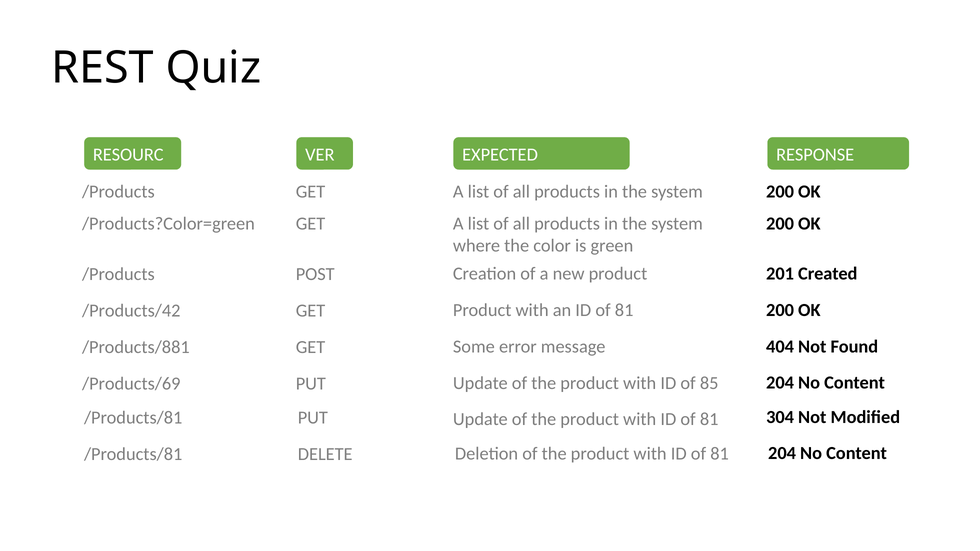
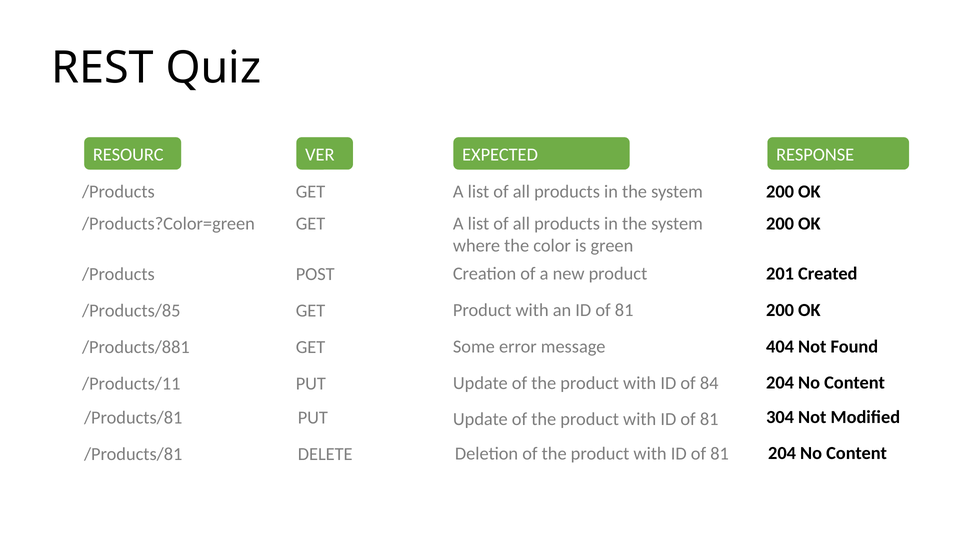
/Products/42: /Products/42 -> /Products/85
85: 85 -> 84
/Products/69: /Products/69 -> /Products/11
